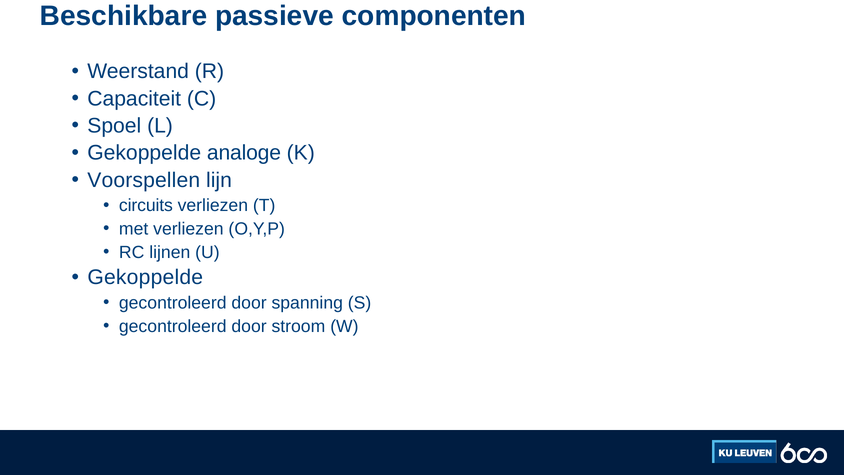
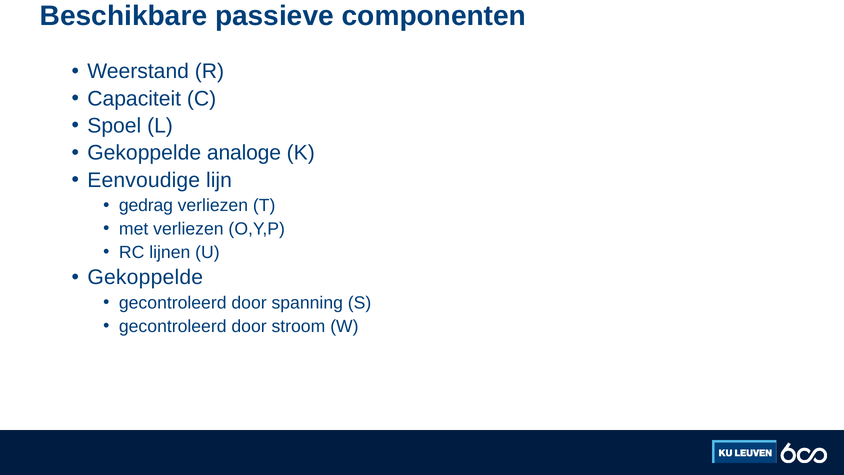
Voorspellen: Voorspellen -> Eenvoudige
circuits: circuits -> gedrag
